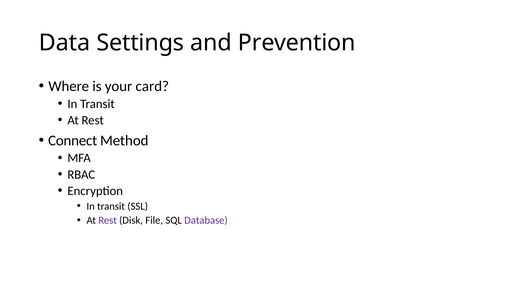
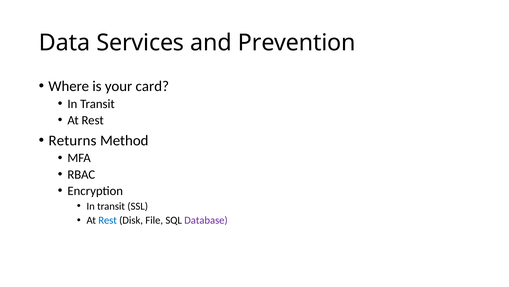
Settings: Settings -> Services
Connect: Connect -> Returns
Rest at (108, 220) colour: purple -> blue
